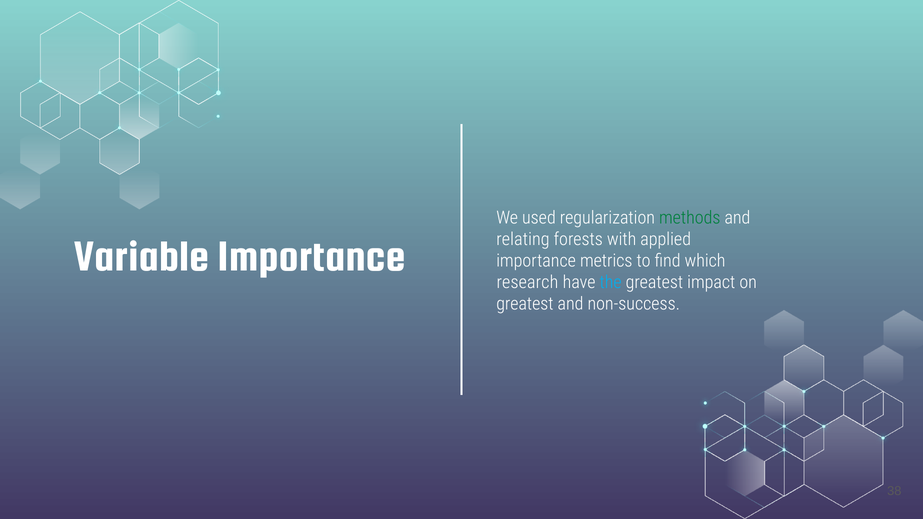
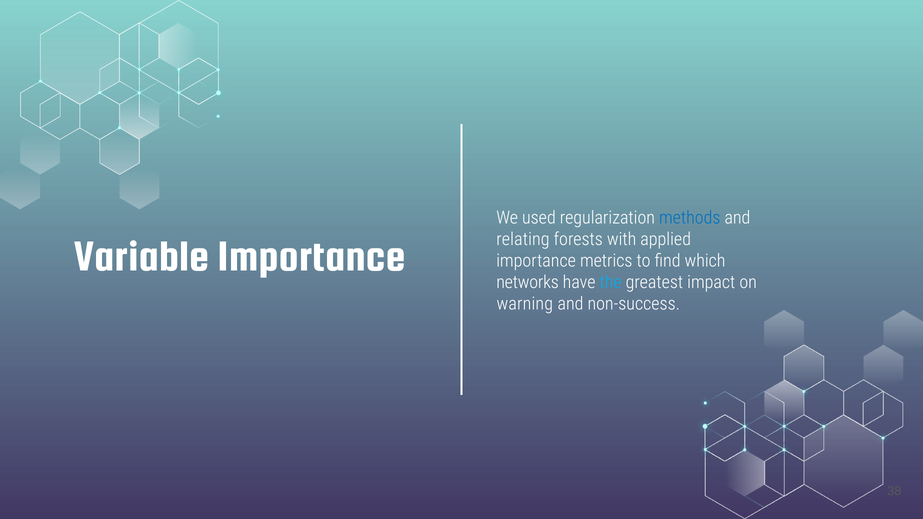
methods colour: green -> blue
research: research -> networks
greatest at (525, 304): greatest -> warning
